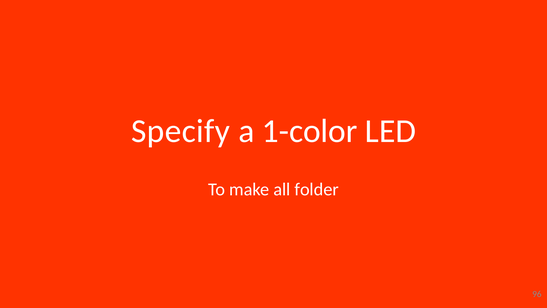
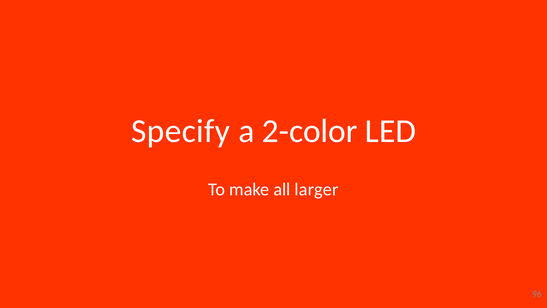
1-color: 1-color -> 2-color
folder: folder -> larger
